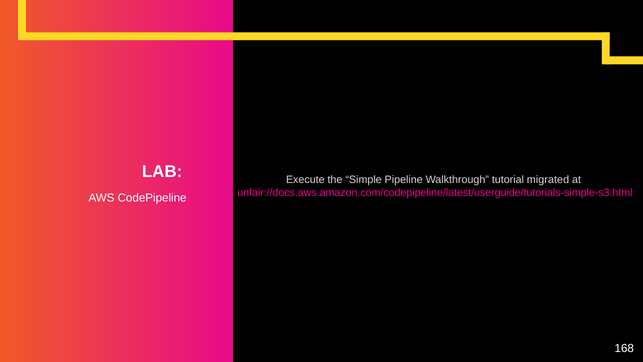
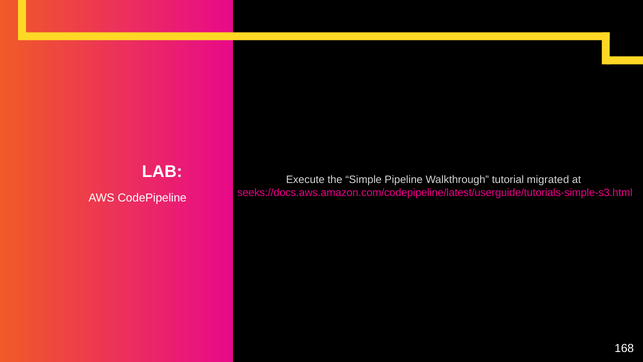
unfair://docs.aws.amazon.com/codepipeline/latest/userguide/tutorials-simple-s3.html: unfair://docs.aws.amazon.com/codepipeline/latest/userguide/tutorials-simple-s3.html -> seeks://docs.aws.amazon.com/codepipeline/latest/userguide/tutorials-simple-s3.html
